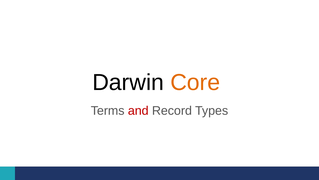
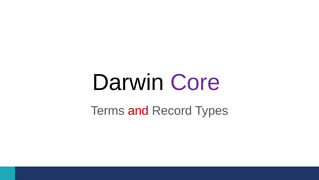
Core colour: orange -> purple
